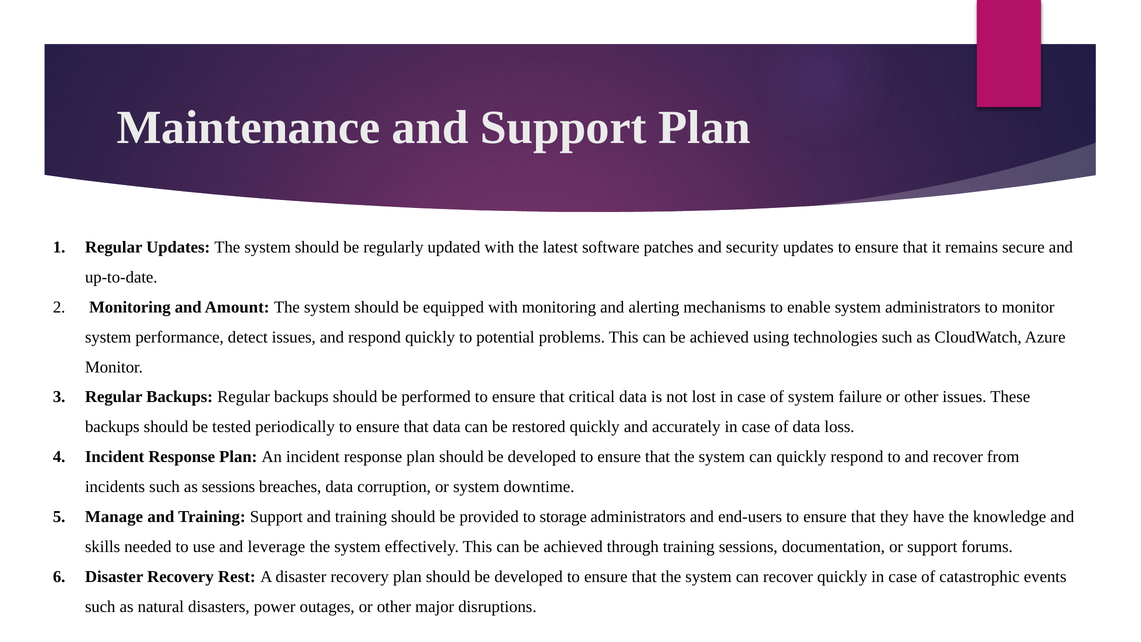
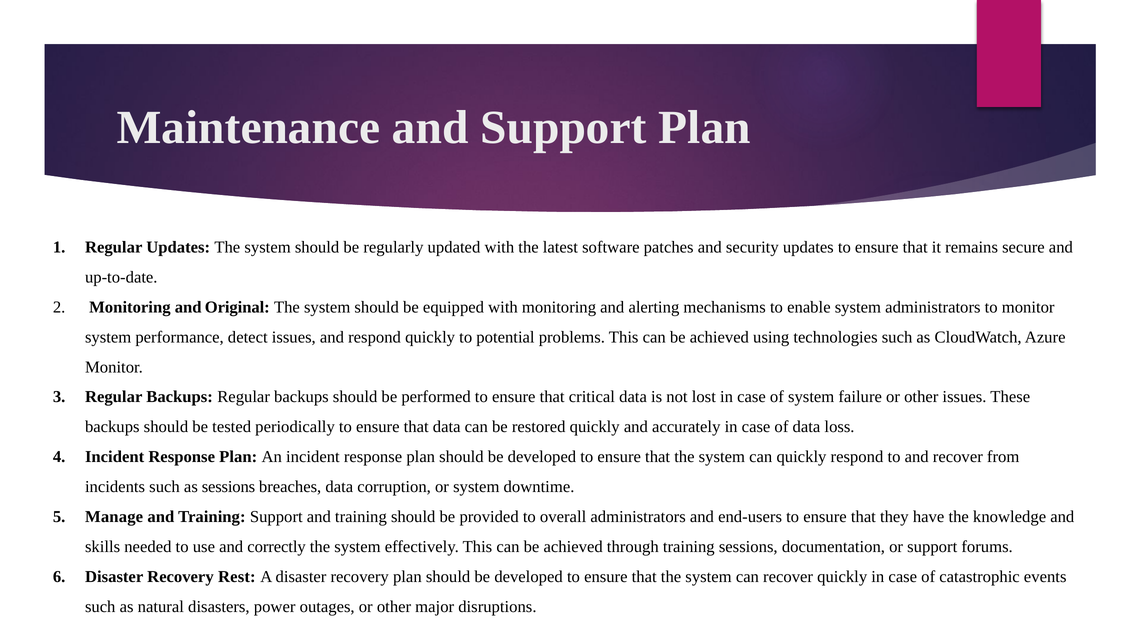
Amount: Amount -> Original
storage: storage -> overall
leverage: leverage -> correctly
